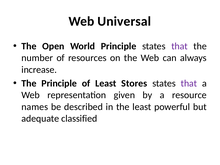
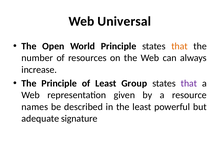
that at (180, 46) colour: purple -> orange
Stores: Stores -> Group
classified: classified -> signature
